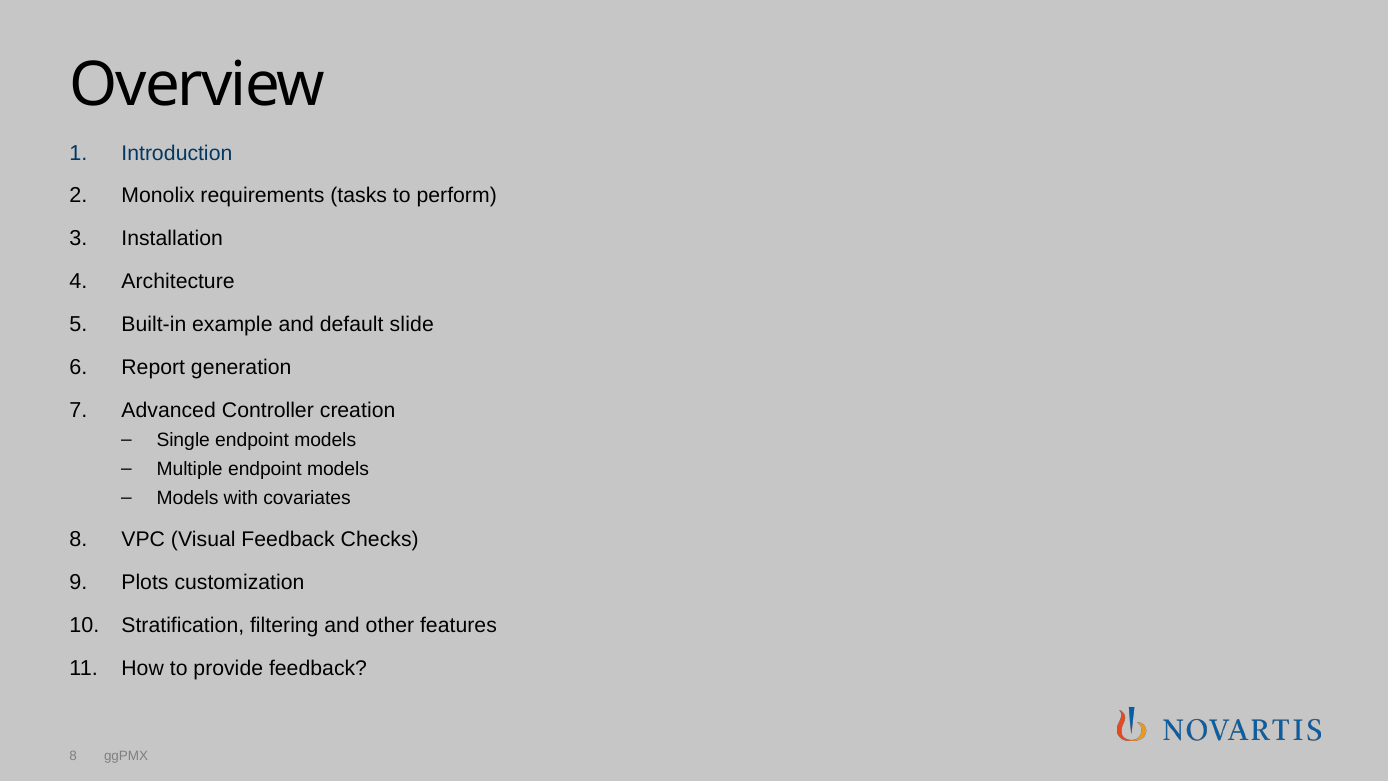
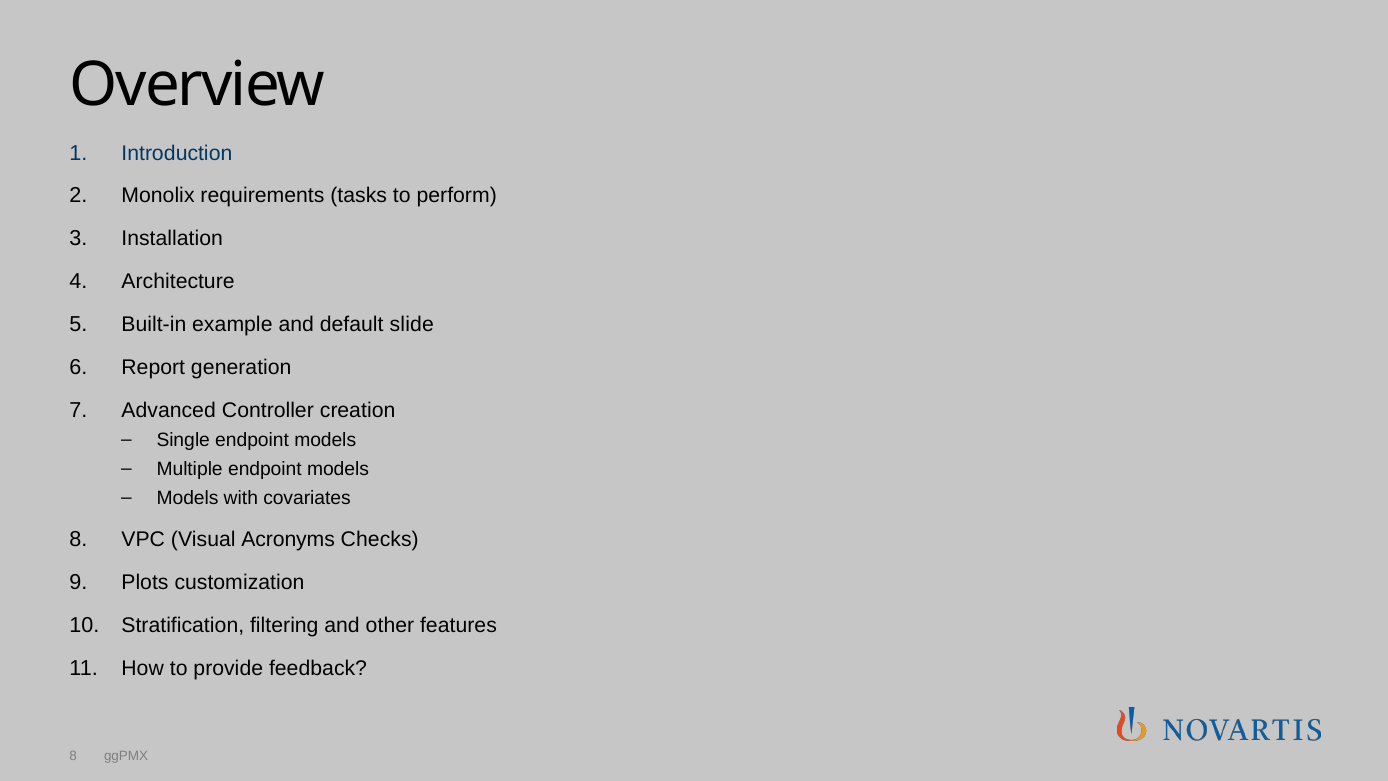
Visual Feedback: Feedback -> Acronyms
